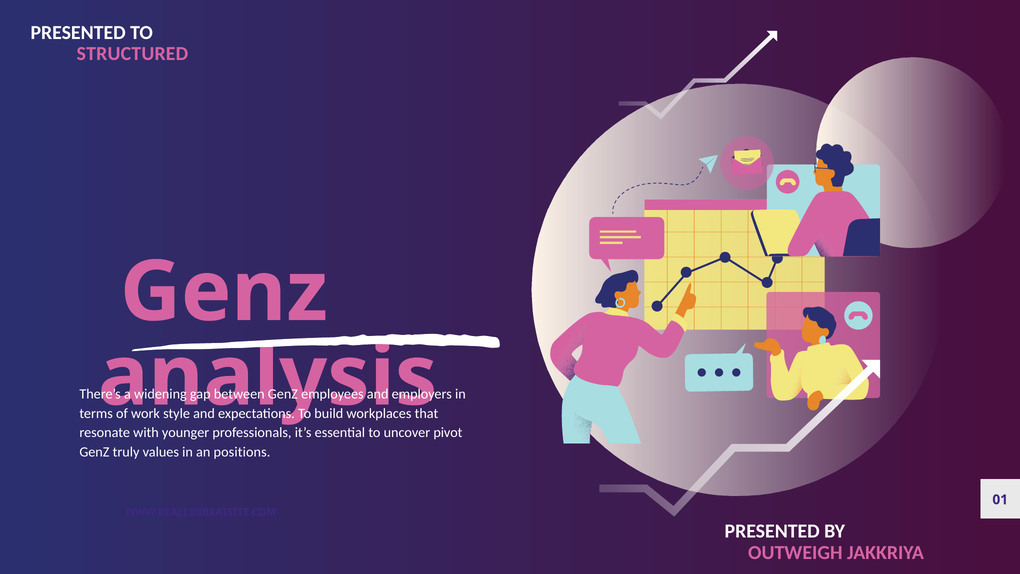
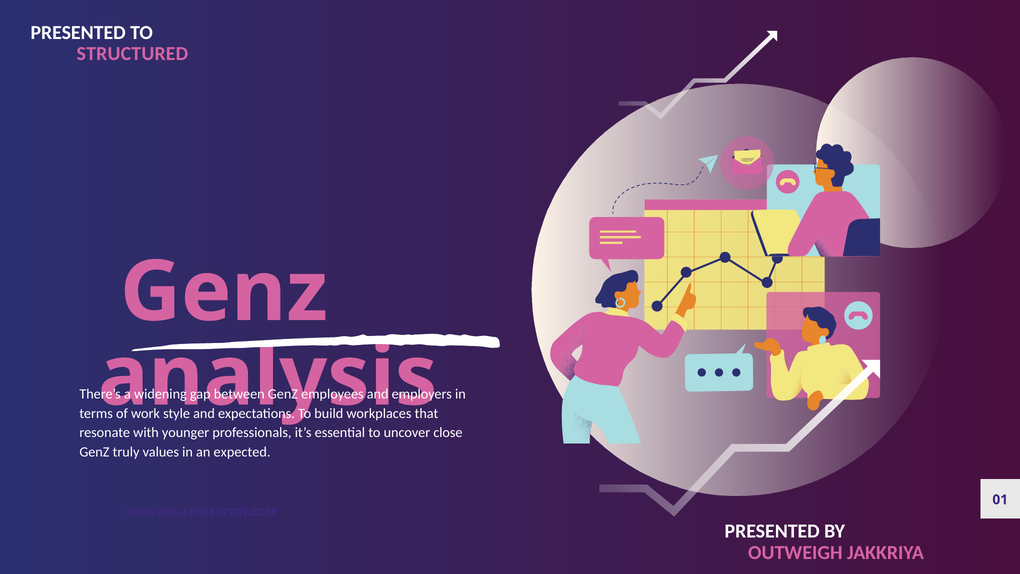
pivot: pivot -> close
positions: positions -> expected
